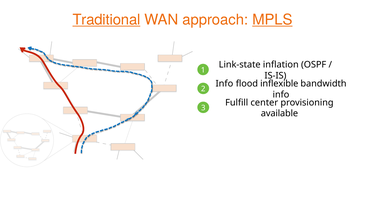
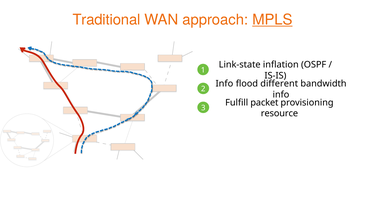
Traditional underline: present -> none
inflexible: inflexible -> different
center: center -> packet
available: available -> resource
